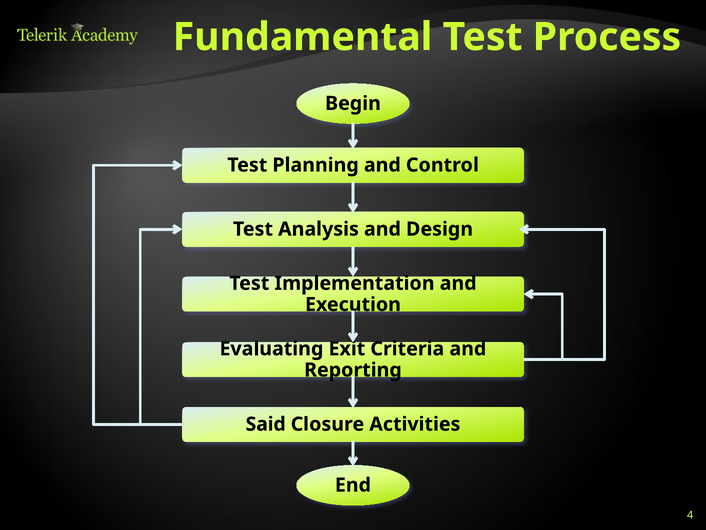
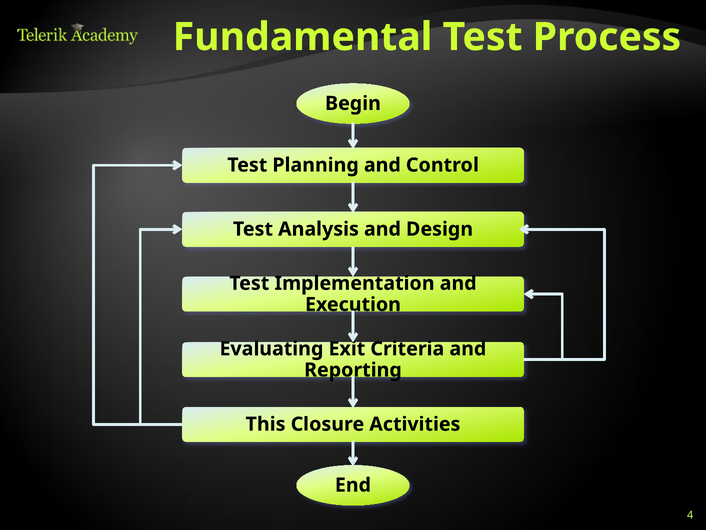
Said: Said -> This
